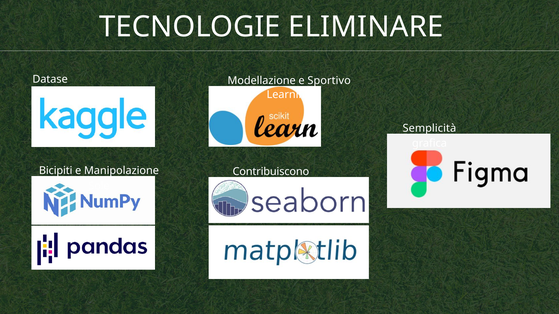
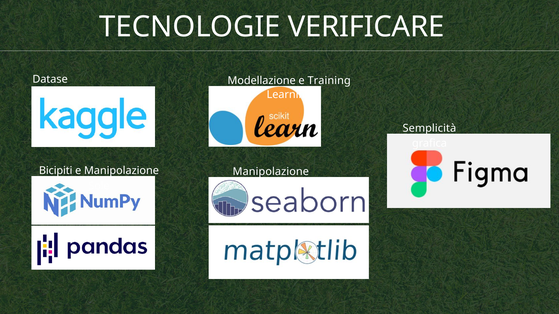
ELIMINARE: ELIMINARE -> VERIFICARE
Sportivo: Sportivo -> Training
Contribuiscono at (271, 172): Contribuiscono -> Manipolazione
